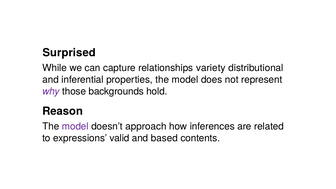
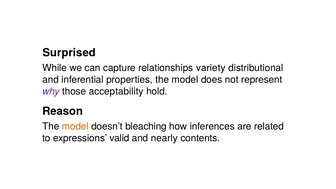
backgrounds: backgrounds -> acceptability
model at (75, 126) colour: purple -> orange
approach: approach -> bleaching
based: based -> nearly
